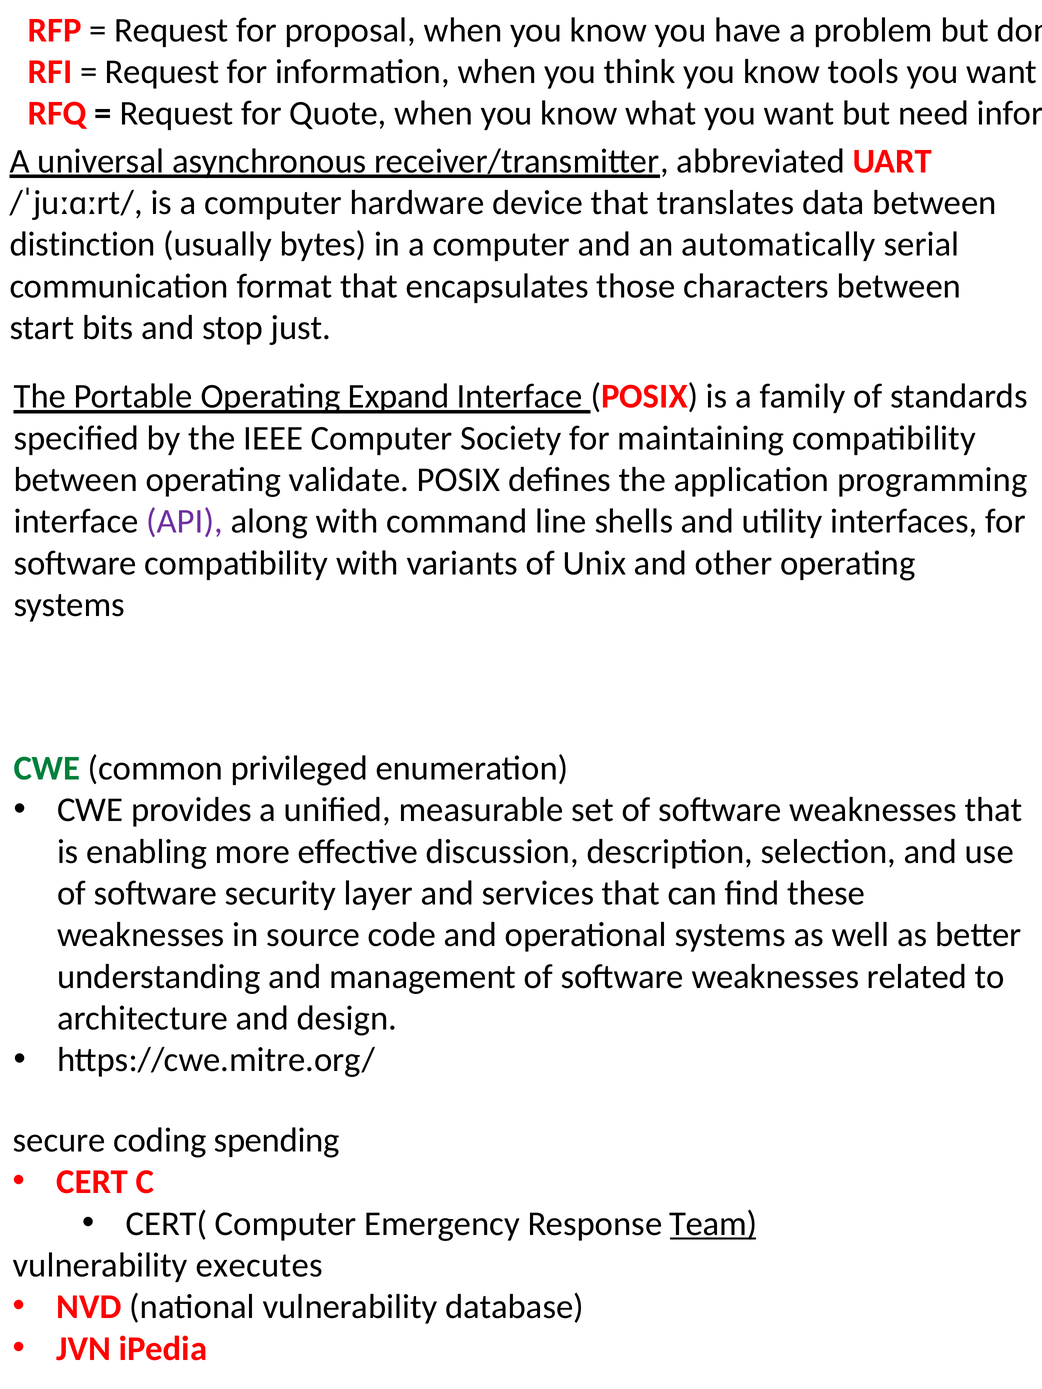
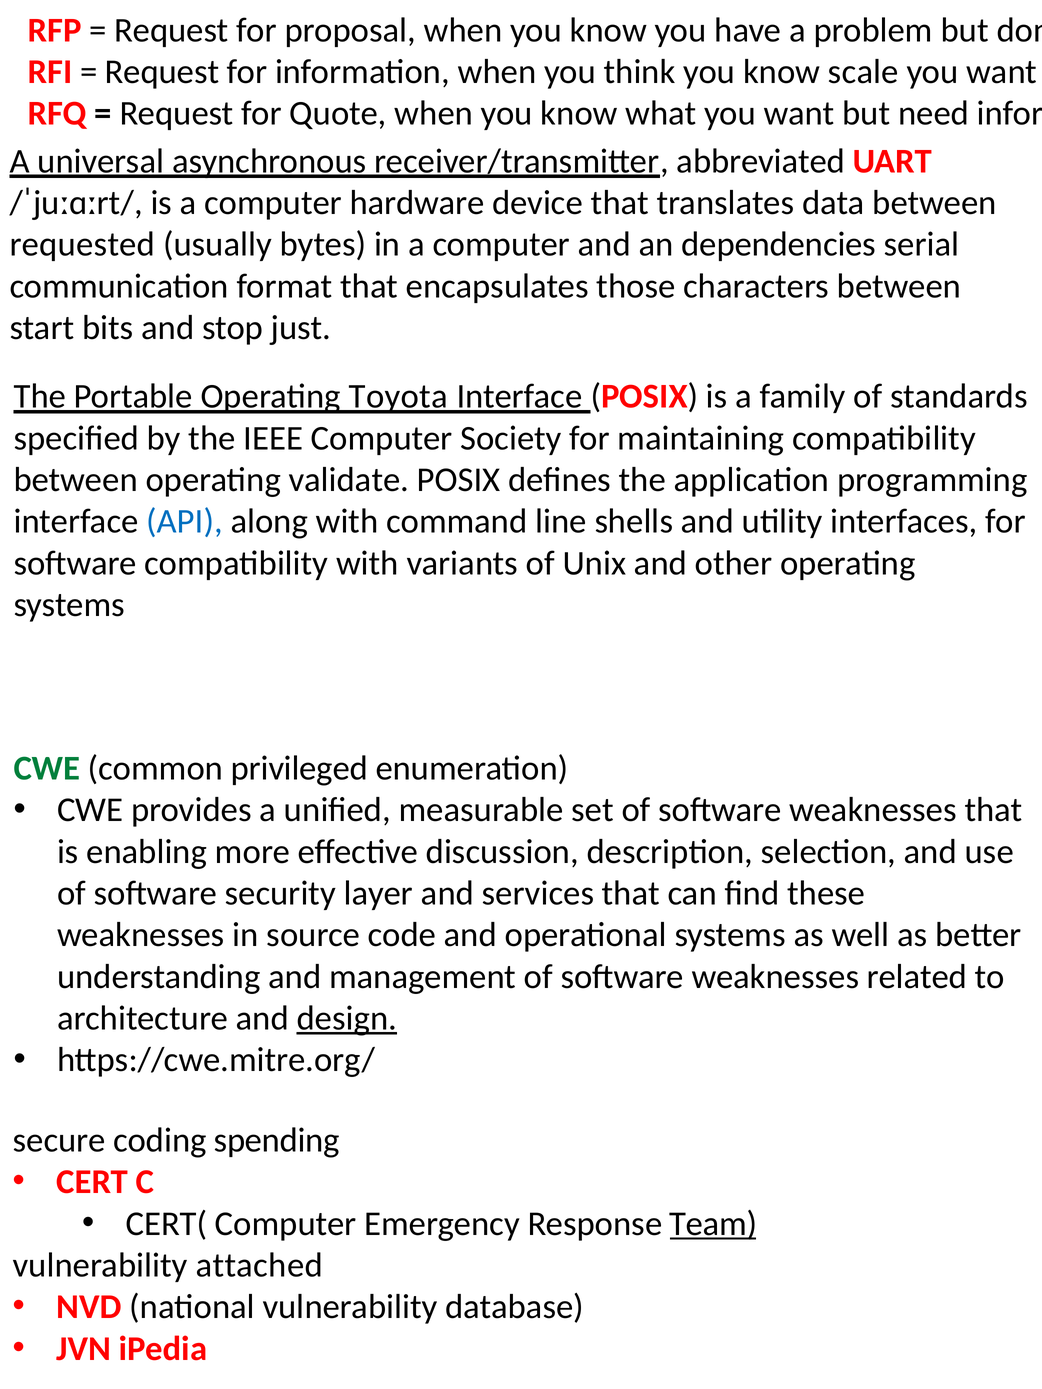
tools: tools -> scale
distinction: distinction -> requested
automatically: automatically -> dependencies
Expand: Expand -> Toyota
API colour: purple -> blue
design underline: none -> present
executes: executes -> attached
